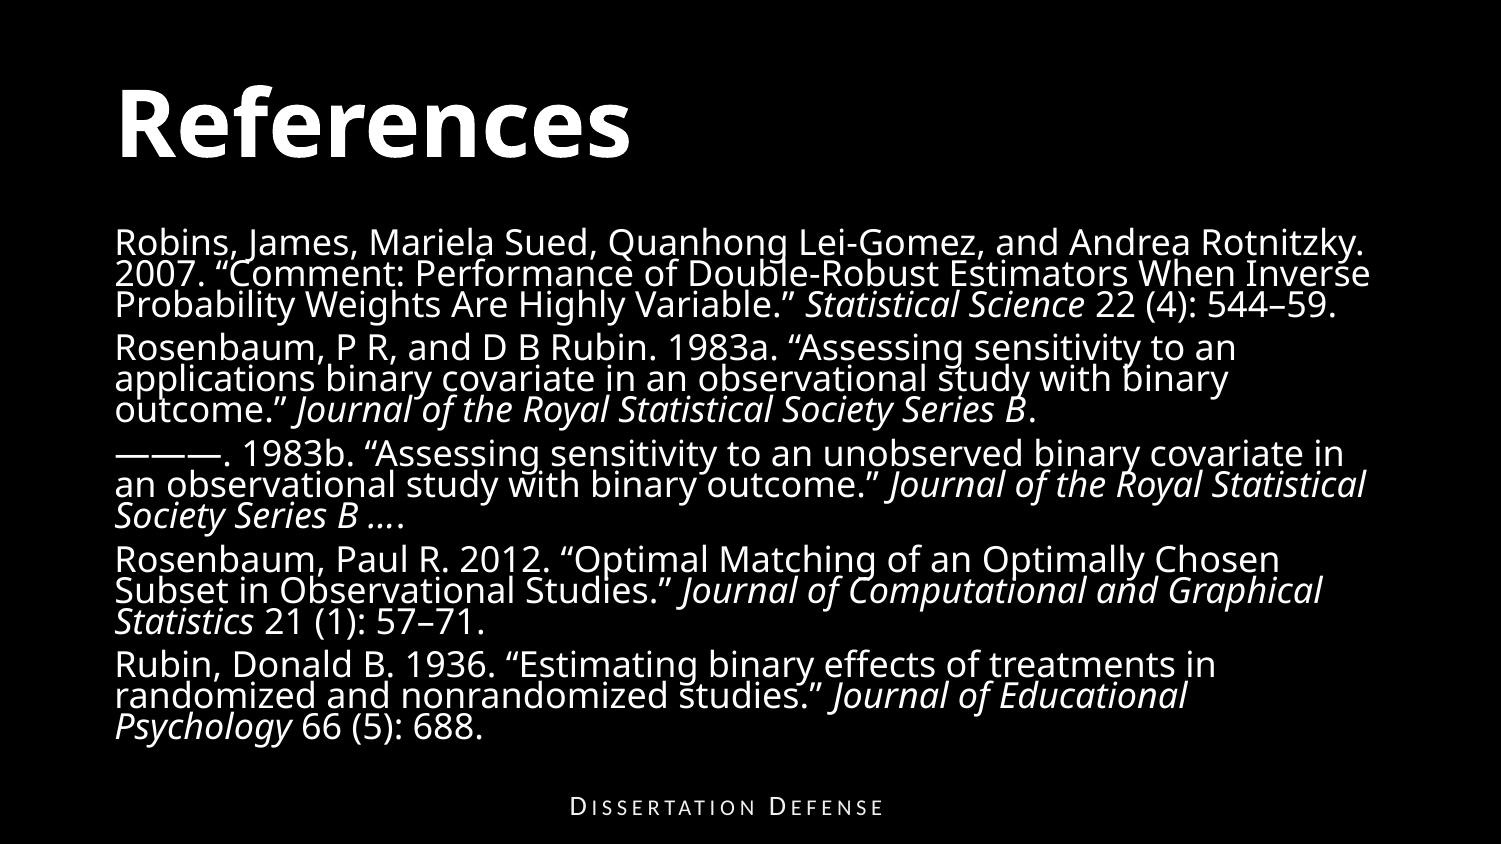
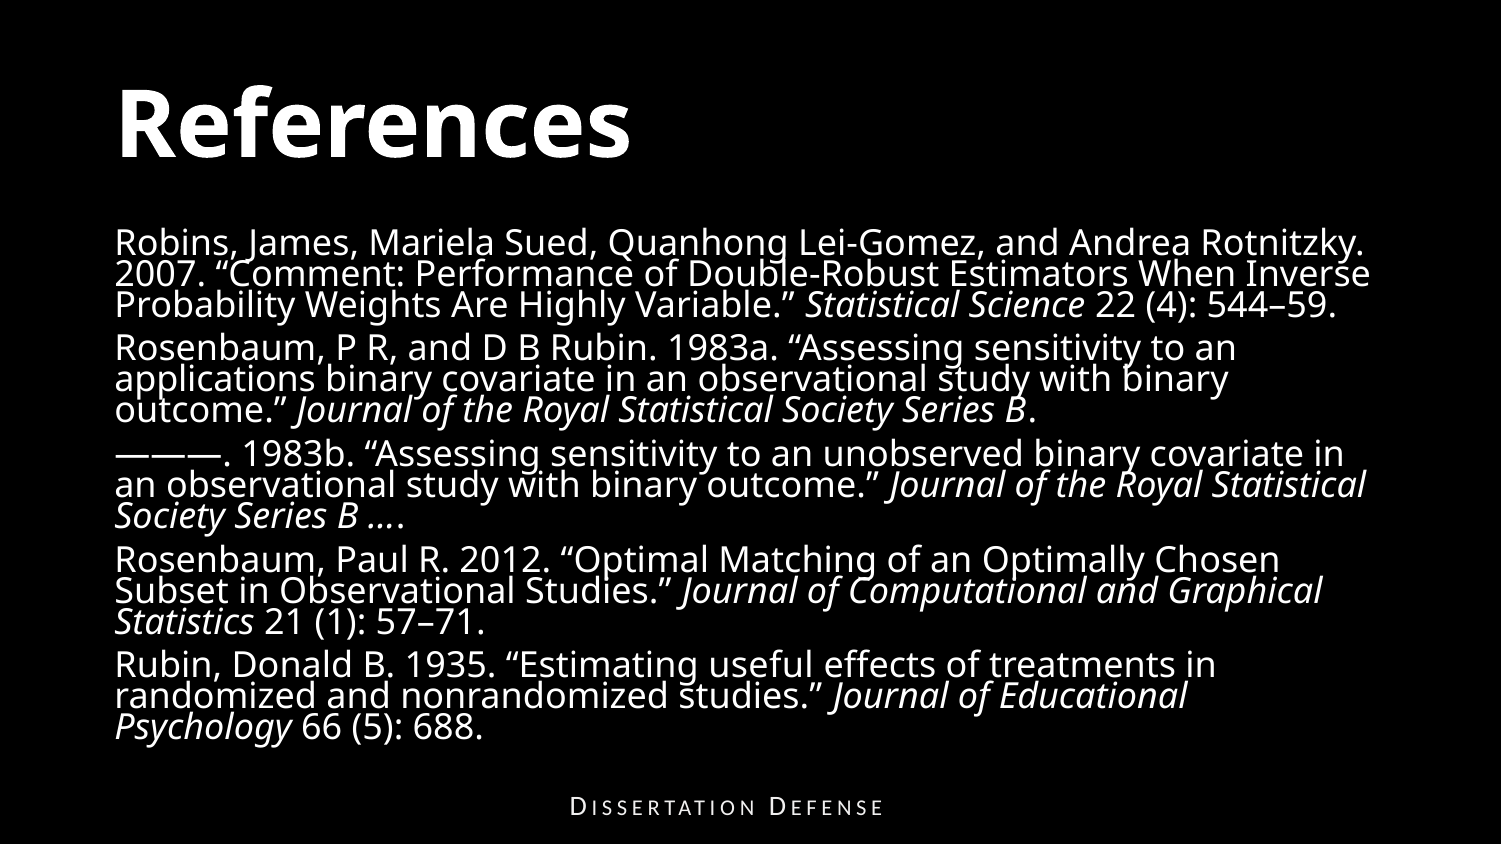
1936: 1936 -> 1935
Estimating binary: binary -> useful
